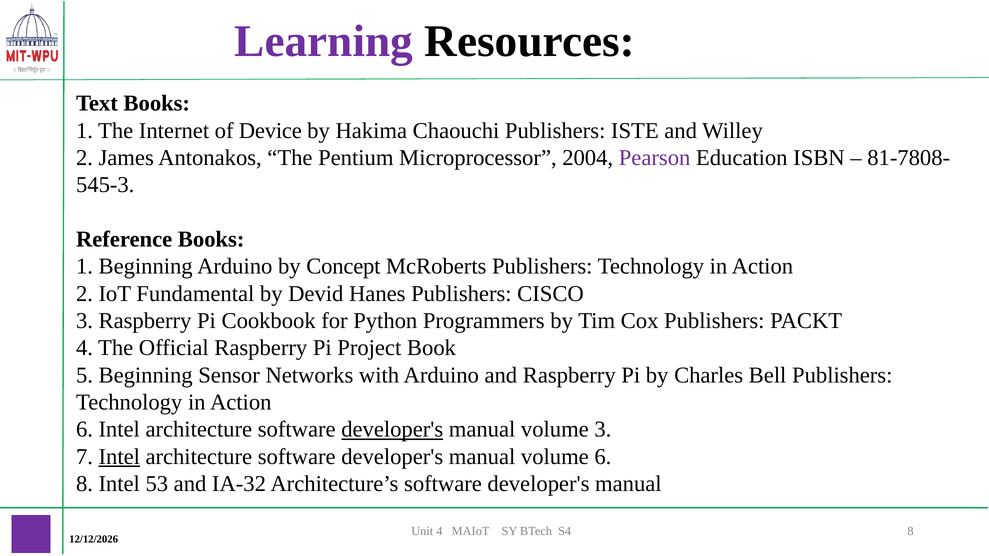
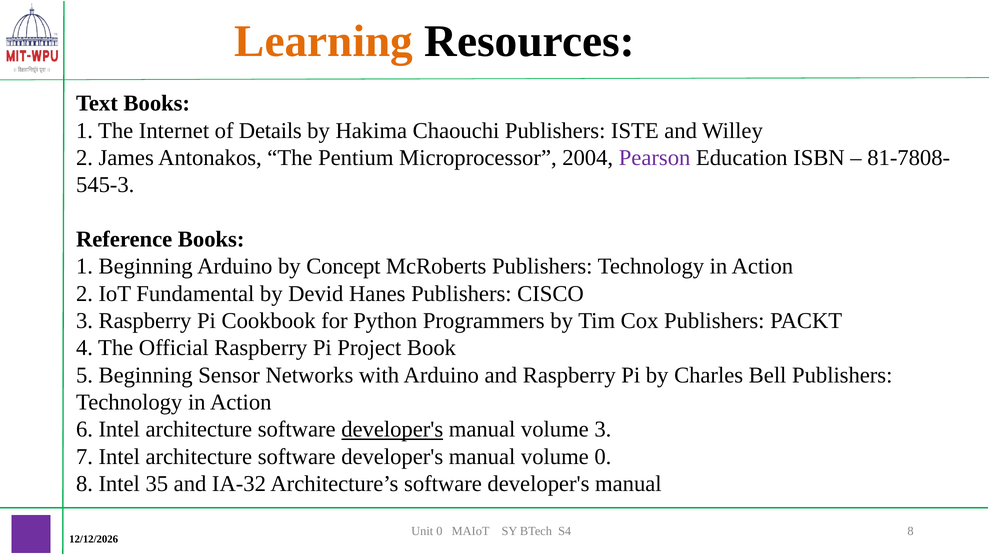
Learning colour: purple -> orange
Device: Device -> Details
Intel at (119, 457) underline: present -> none
volume 6: 6 -> 0
53: 53 -> 35
Unit 4: 4 -> 0
